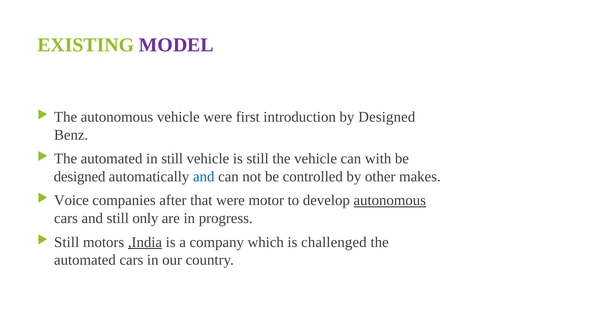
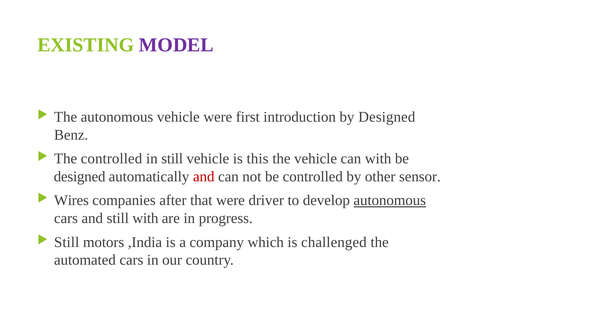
automated at (112, 159): automated -> controlled
is still: still -> this
and at (204, 177) colour: blue -> red
makes: makes -> sensor
Voice: Voice -> Wires
motor: motor -> driver
still only: only -> with
,India underline: present -> none
